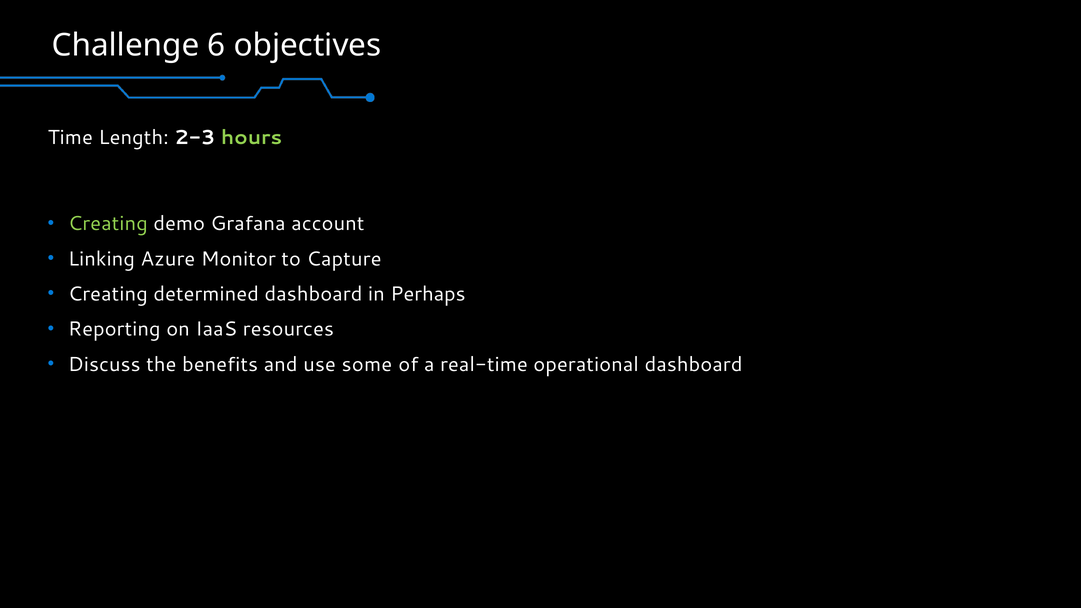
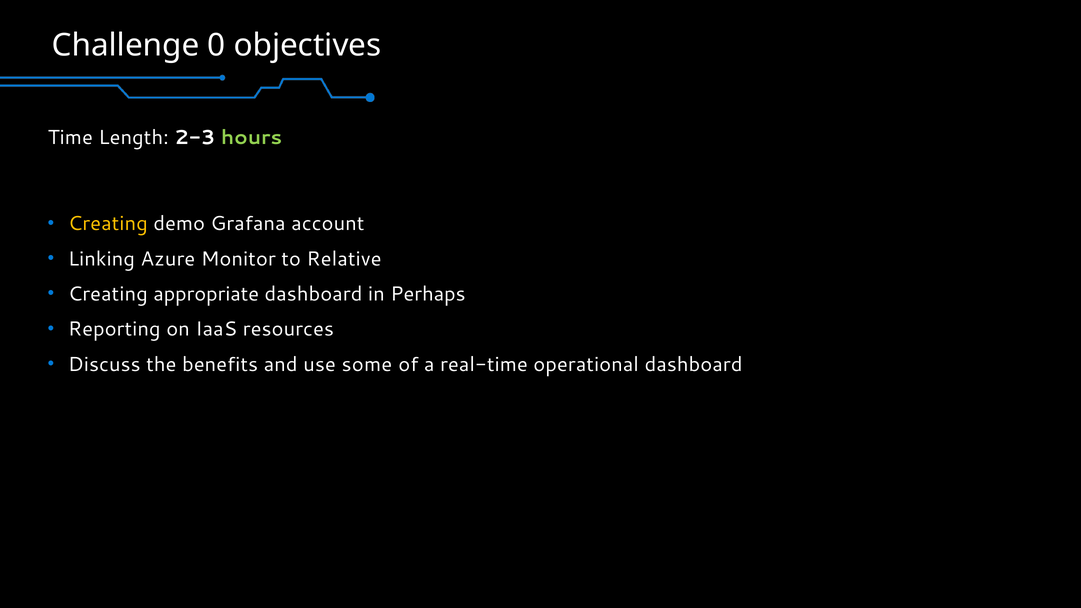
6: 6 -> 0
Creating at (108, 224) colour: light green -> yellow
Capture: Capture -> Relative
determined: determined -> appropriate
